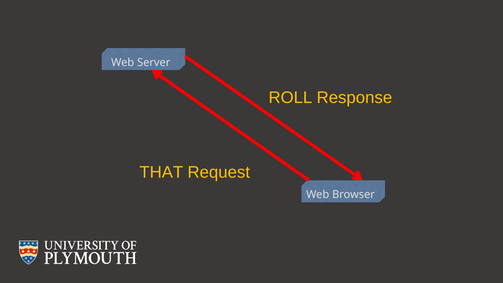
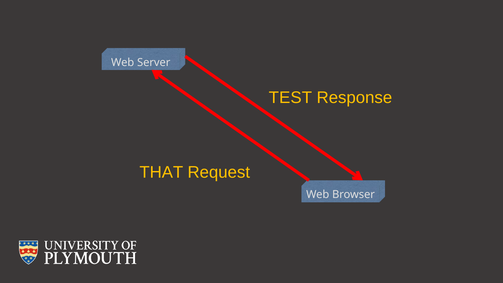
ROLL: ROLL -> TEST
